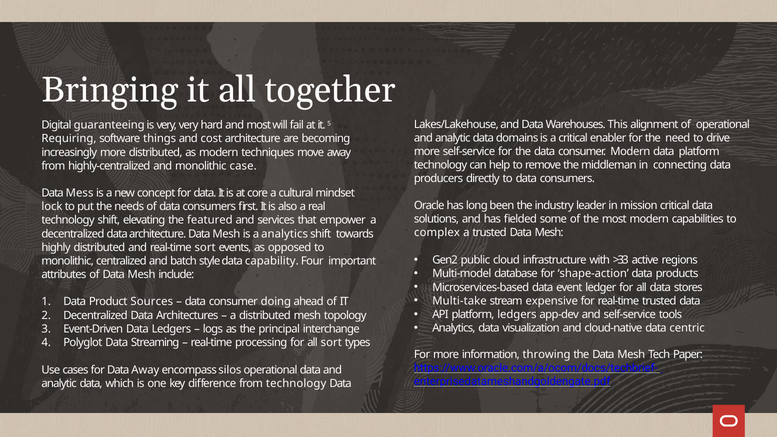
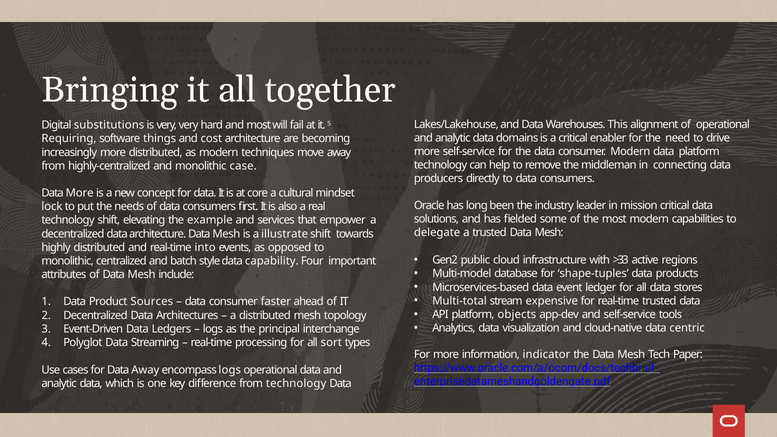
guaranteeing: guaranteeing -> substitutions
Data Mess: Mess -> More
featured: featured -> example
complex: complex -> delegate
a analytics: analytics -> illustrate
real-time sort: sort -> into
shape-action: shape-action -> shape-tuples
Multi-take: Multi-take -> Multi-total
doing: doing -> faster
platform ledgers: ledgers -> objects
throwing: throwing -> indicator
encompass silos: silos -> logs
